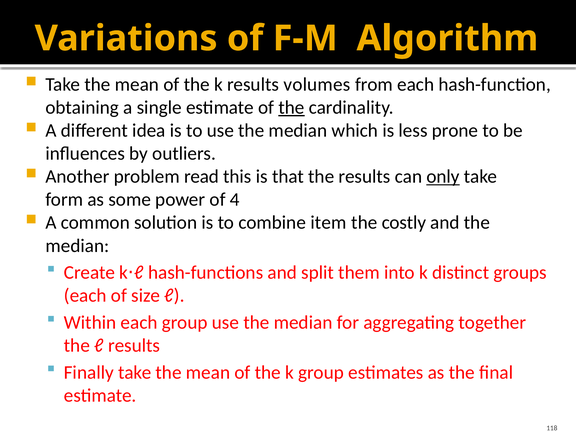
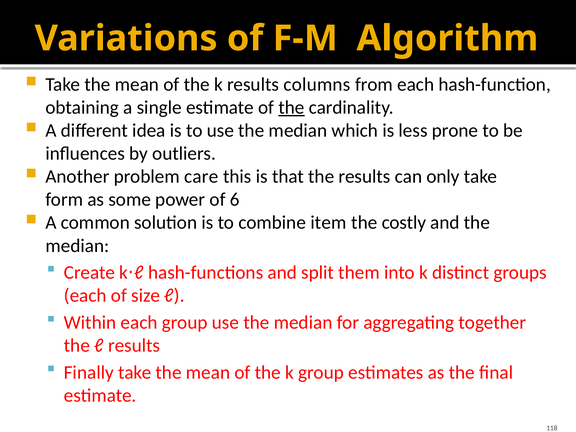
volumes: volumes -> columns
read: read -> care
only underline: present -> none
4: 4 -> 6
